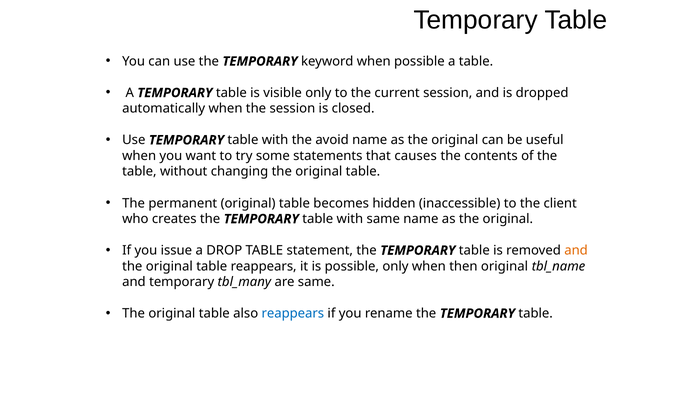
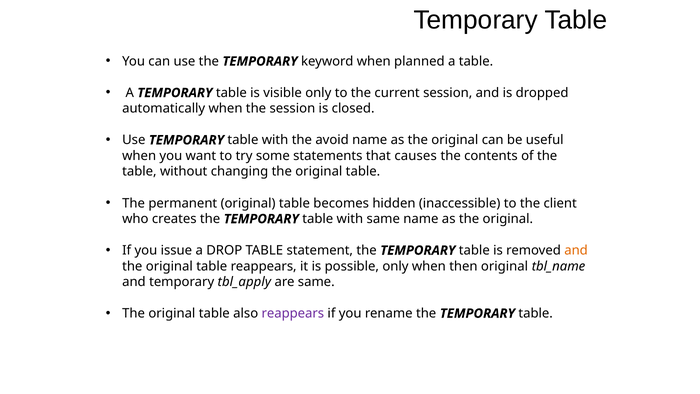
when possible: possible -> planned
tbl_many: tbl_many -> tbl_apply
reappears at (293, 313) colour: blue -> purple
